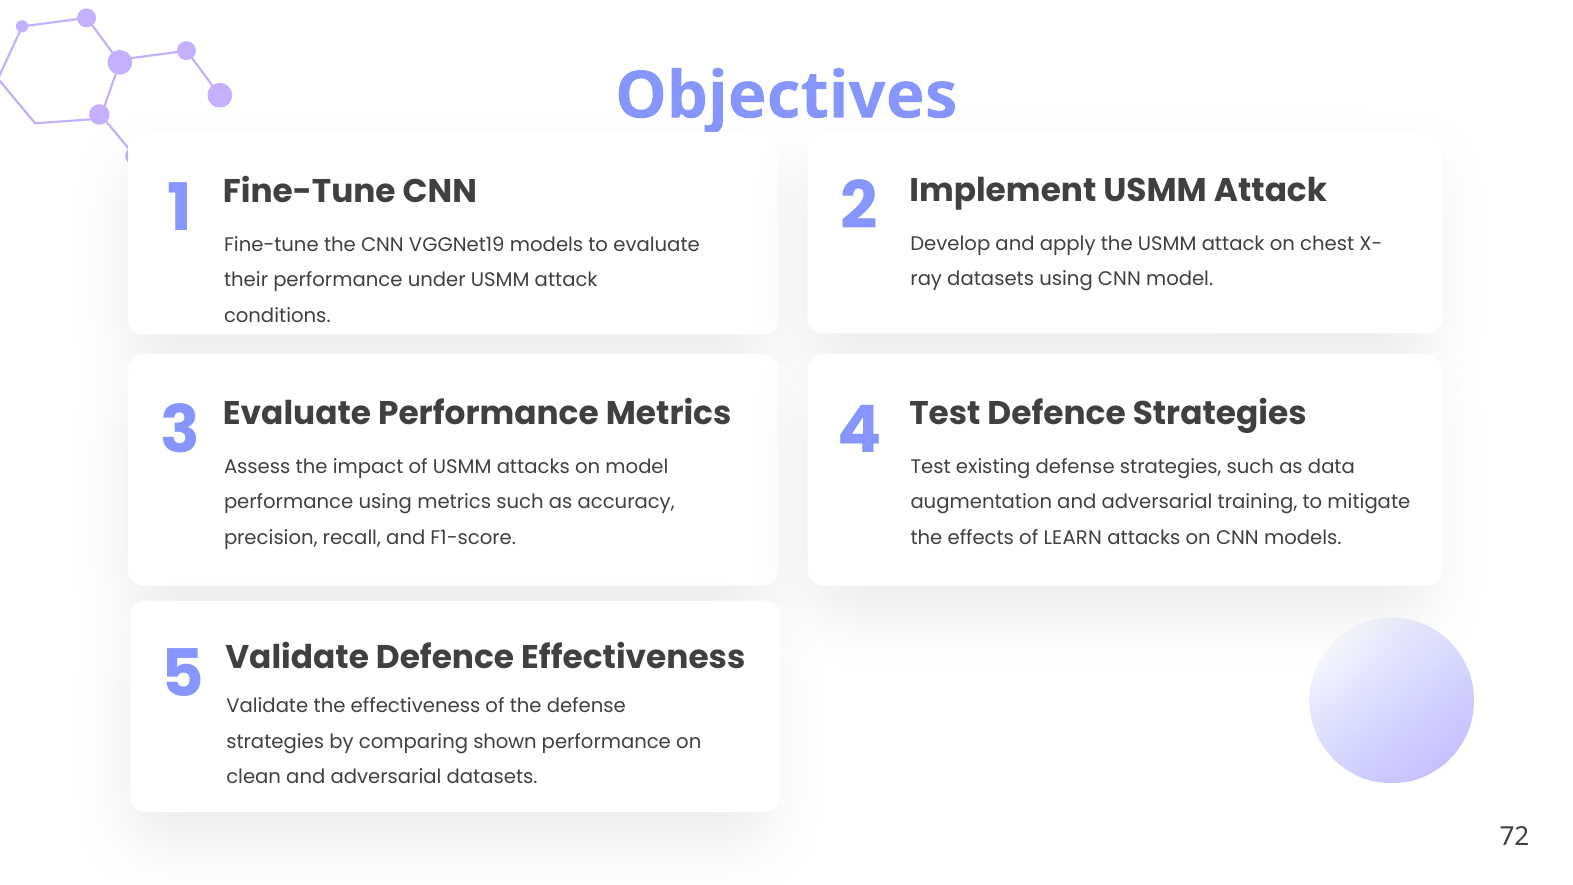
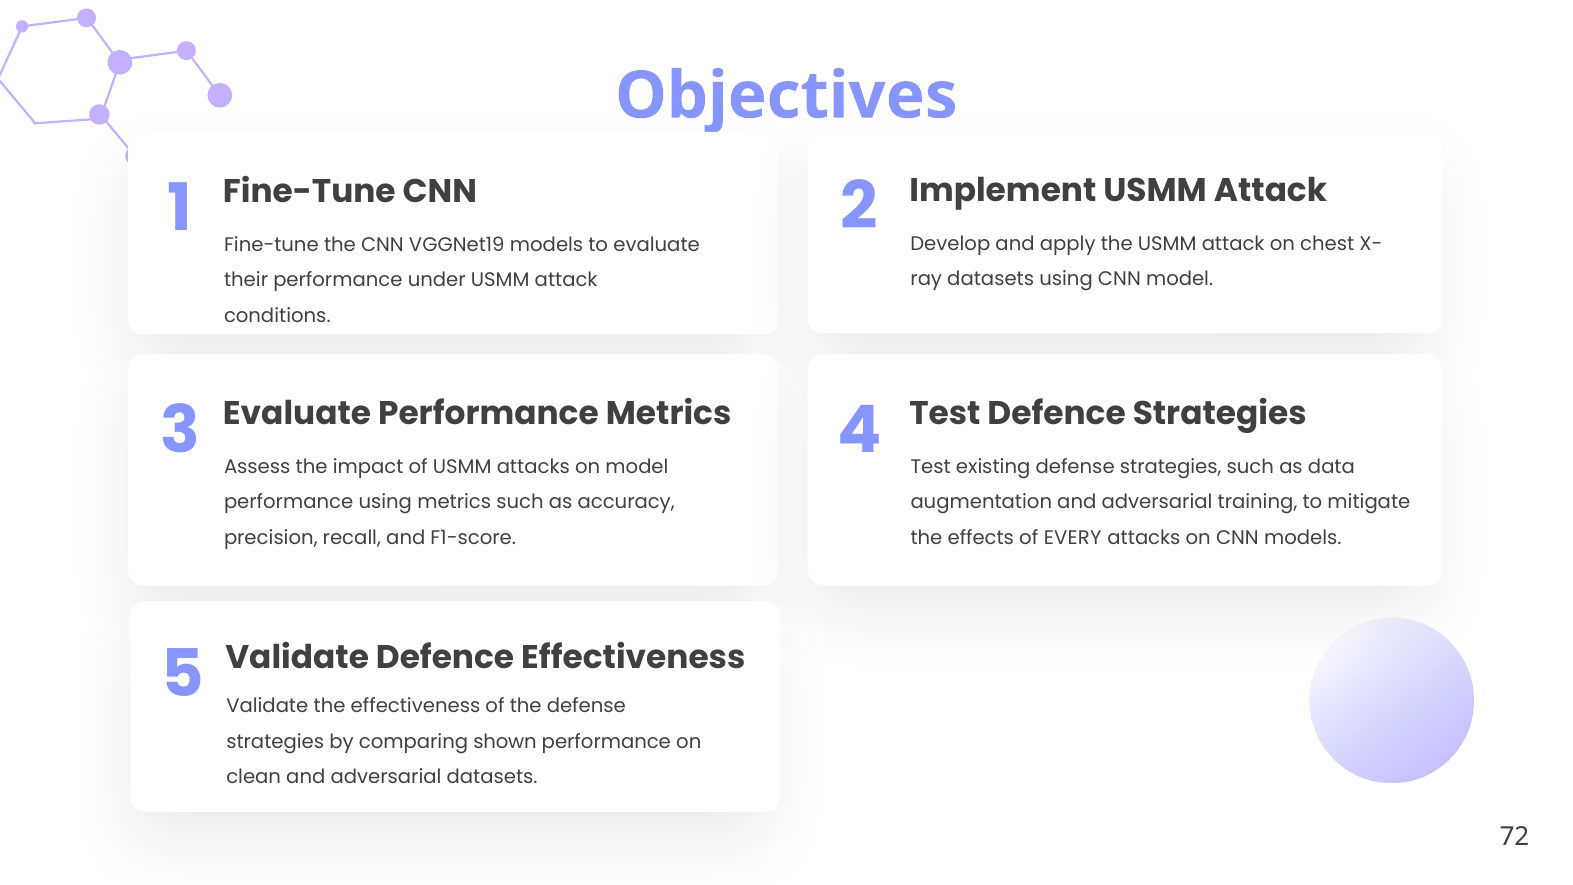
LEARN: LEARN -> EVERY
